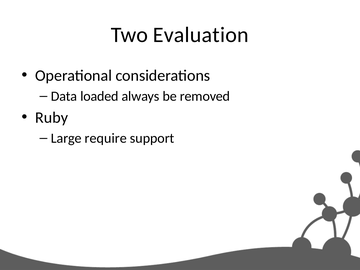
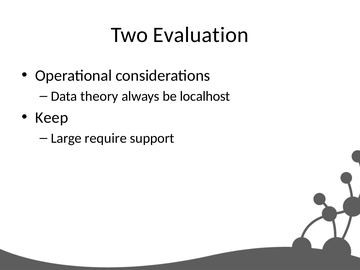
loaded: loaded -> theory
removed: removed -> localhost
Ruby: Ruby -> Keep
